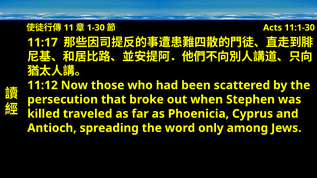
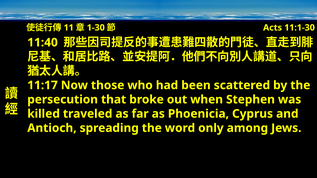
11:17: 11:17 -> 11:40
11:12: 11:12 -> 11:17
